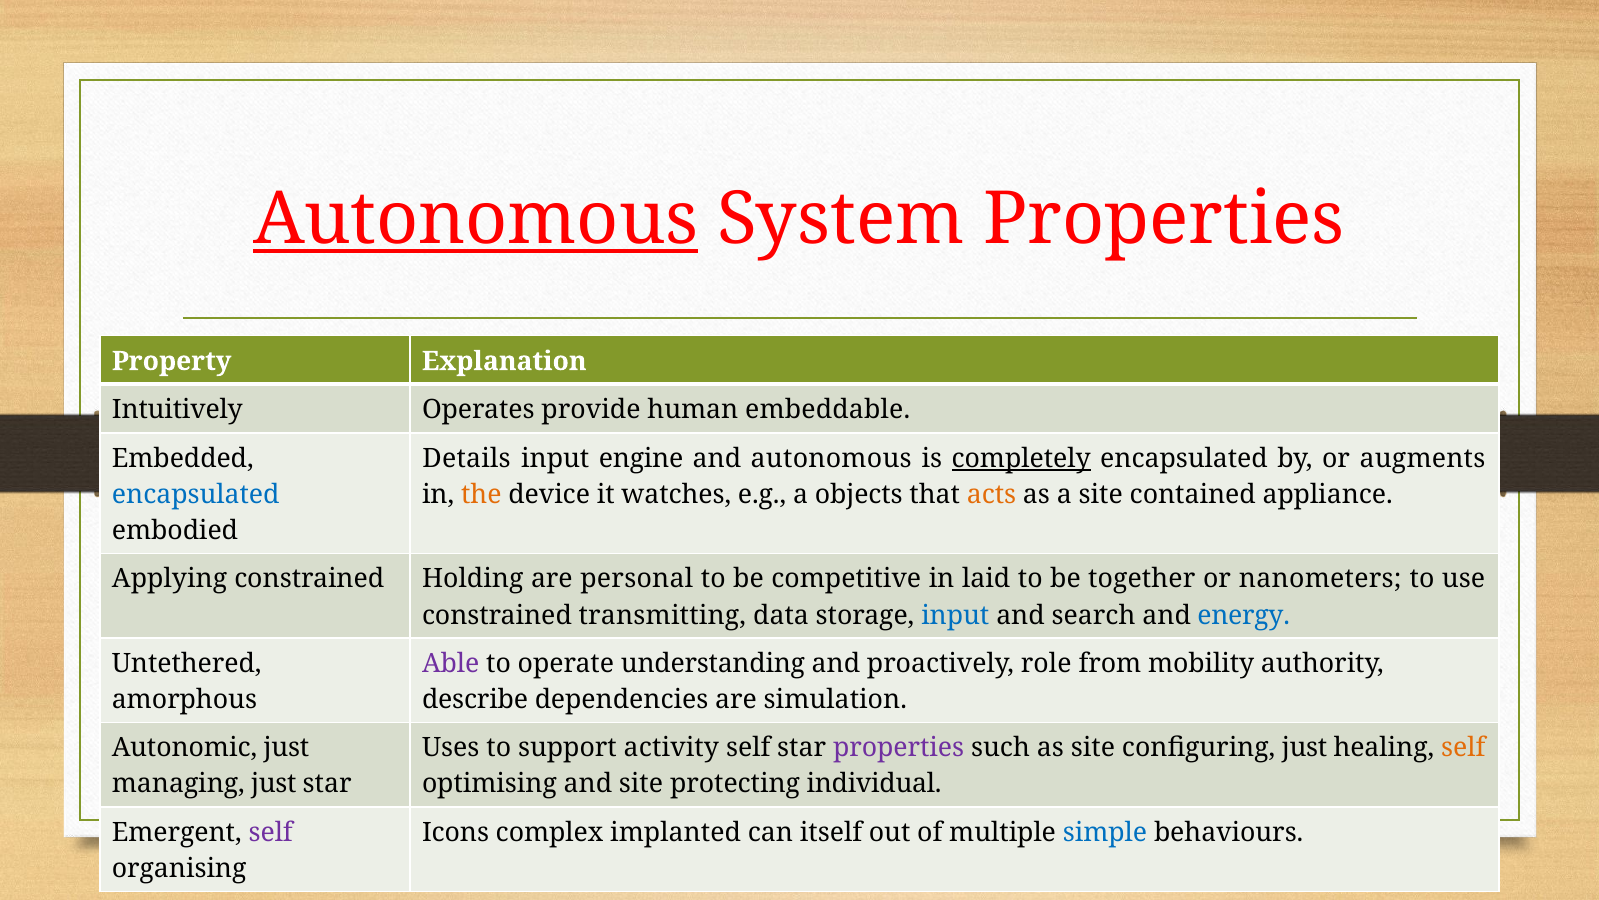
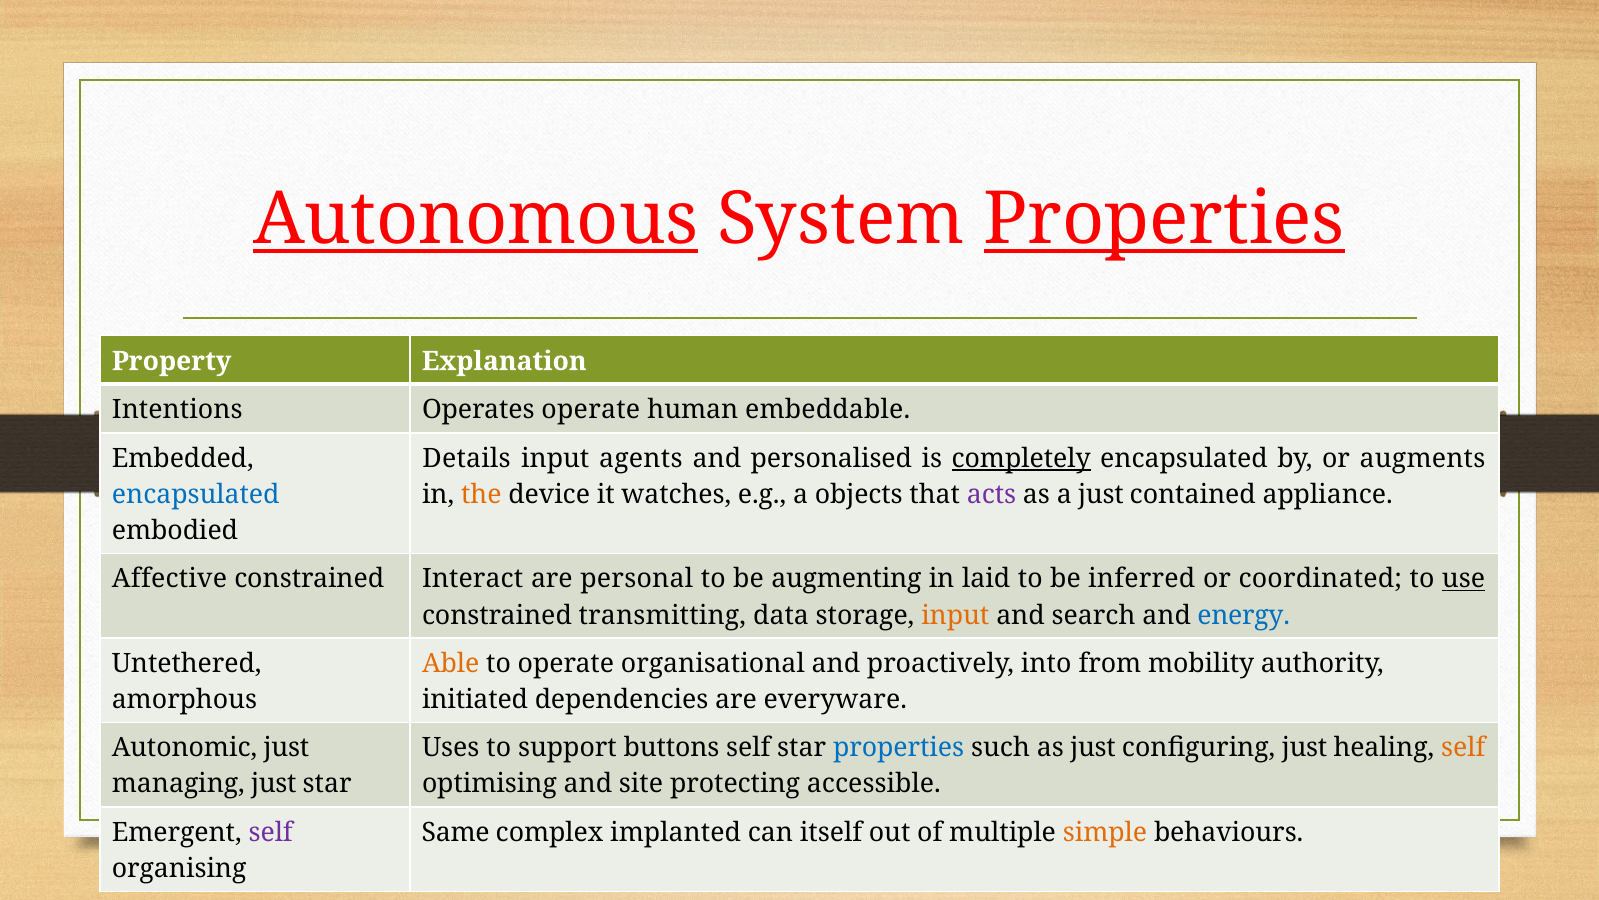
Properties at (1164, 219) underline: none -> present
Intuitively: Intuitively -> Intentions
Operates provide: provide -> operate
engine: engine -> agents
and autonomous: autonomous -> personalised
acts colour: orange -> purple
a site: site -> just
Applying: Applying -> Affective
Holding: Holding -> Interact
competitive: competitive -> augmenting
together: together -> inferred
nanometers: nanometers -> coordinated
use underline: none -> present
input at (955, 615) colour: blue -> orange
Able colour: purple -> orange
understanding: understanding -> organisational
role: role -> into
describe: describe -> initiated
simulation: simulation -> everyware
activity: activity -> buttons
properties at (899, 748) colour: purple -> blue
as site: site -> just
individual: individual -> accessible
Icons: Icons -> Same
simple colour: blue -> orange
